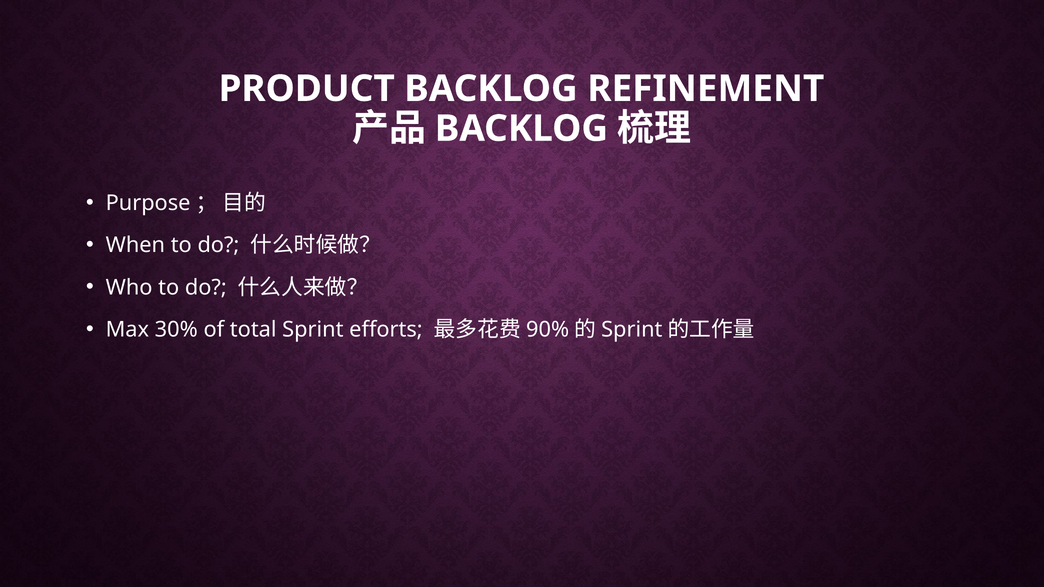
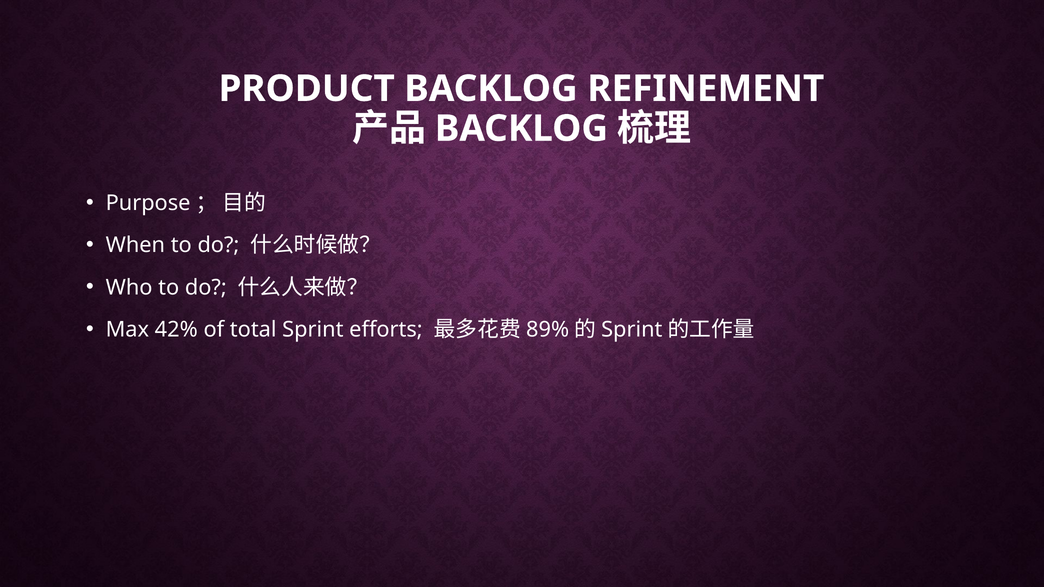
30%: 30% -> 42%
90%: 90% -> 89%
